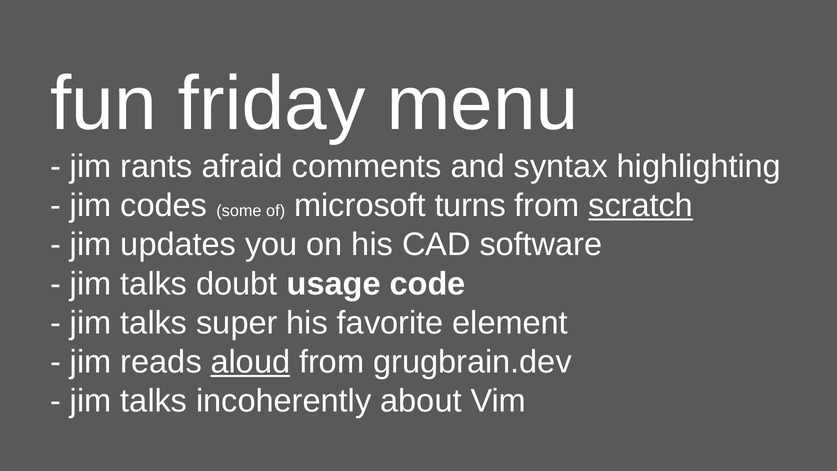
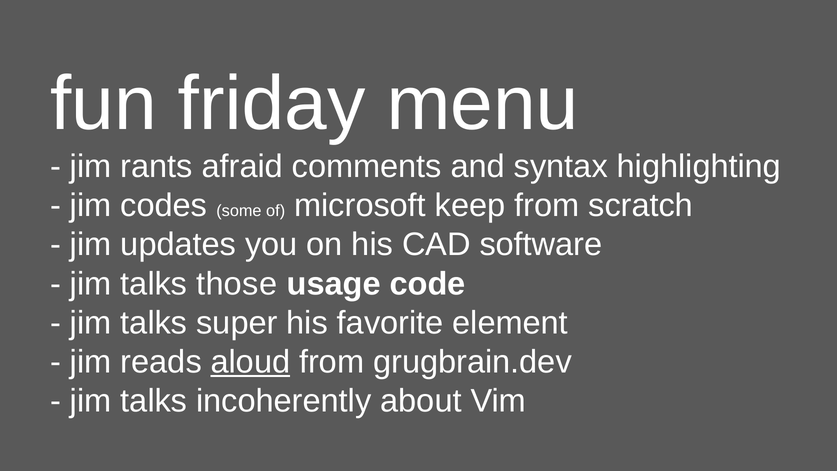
turns: turns -> keep
scratch underline: present -> none
doubt: doubt -> those
